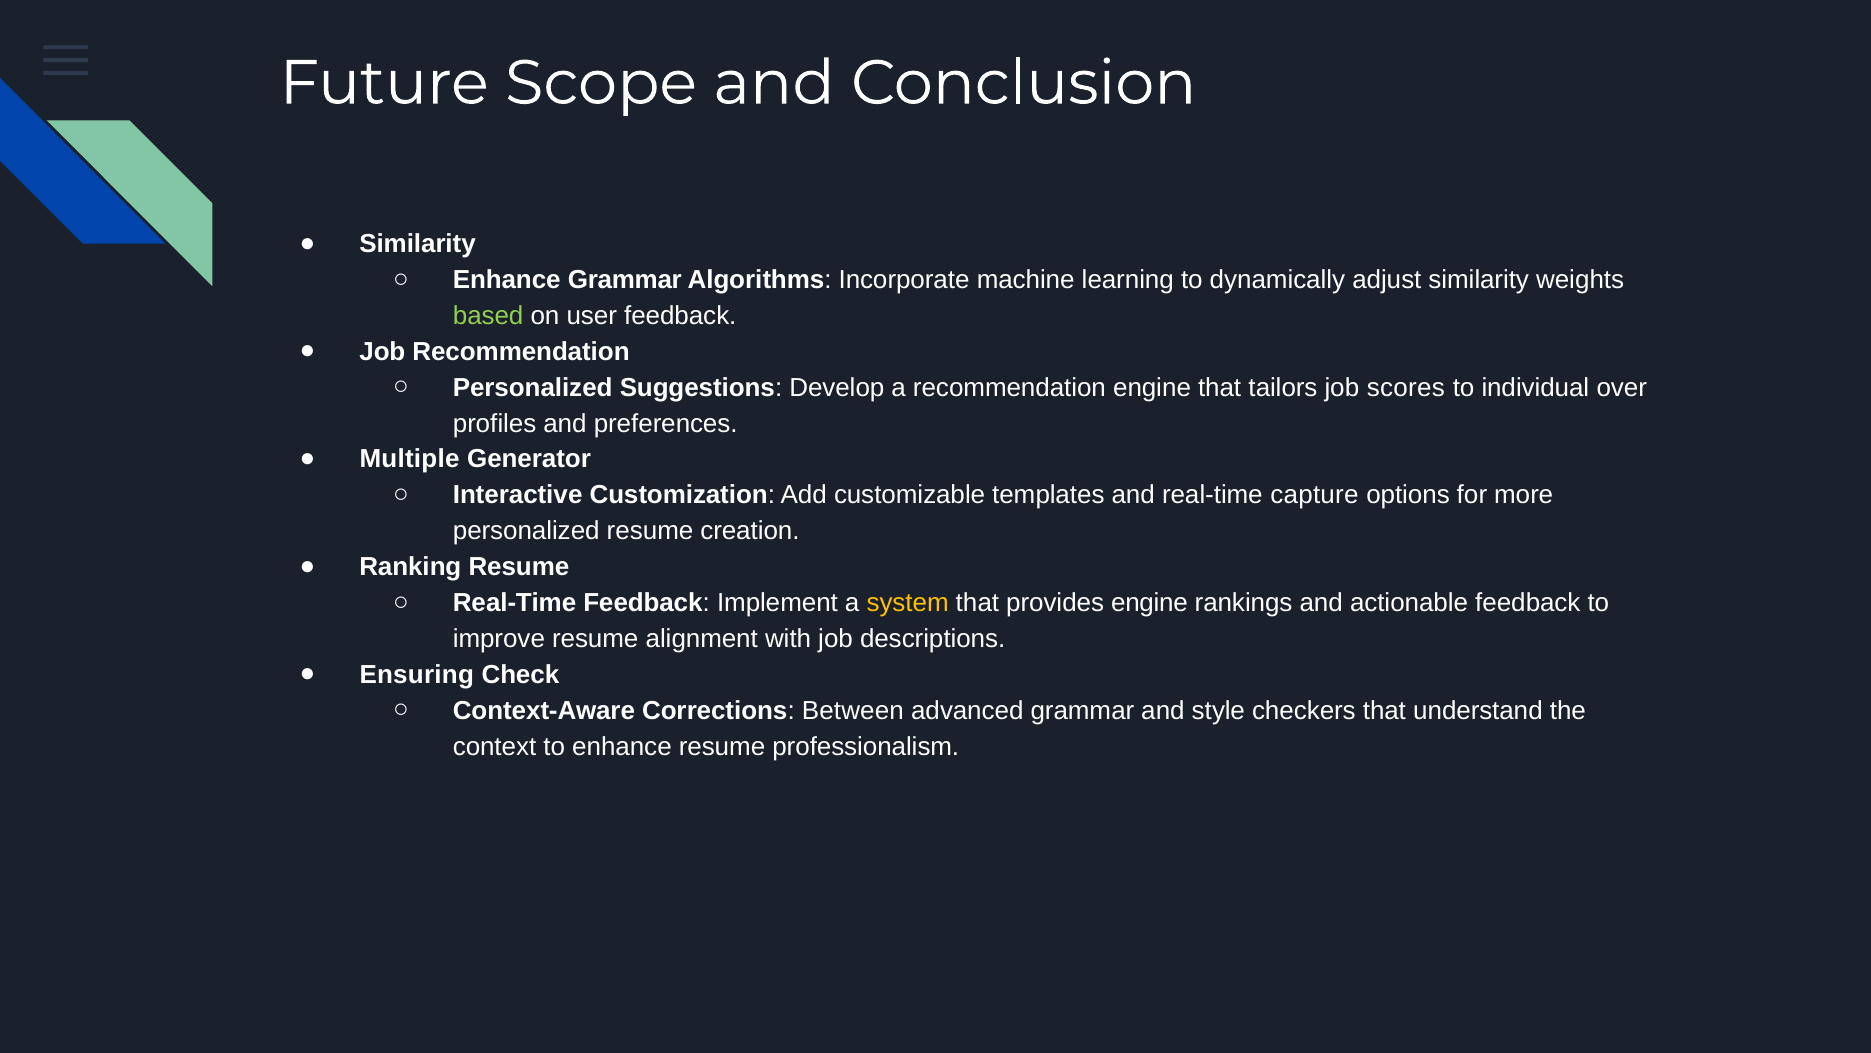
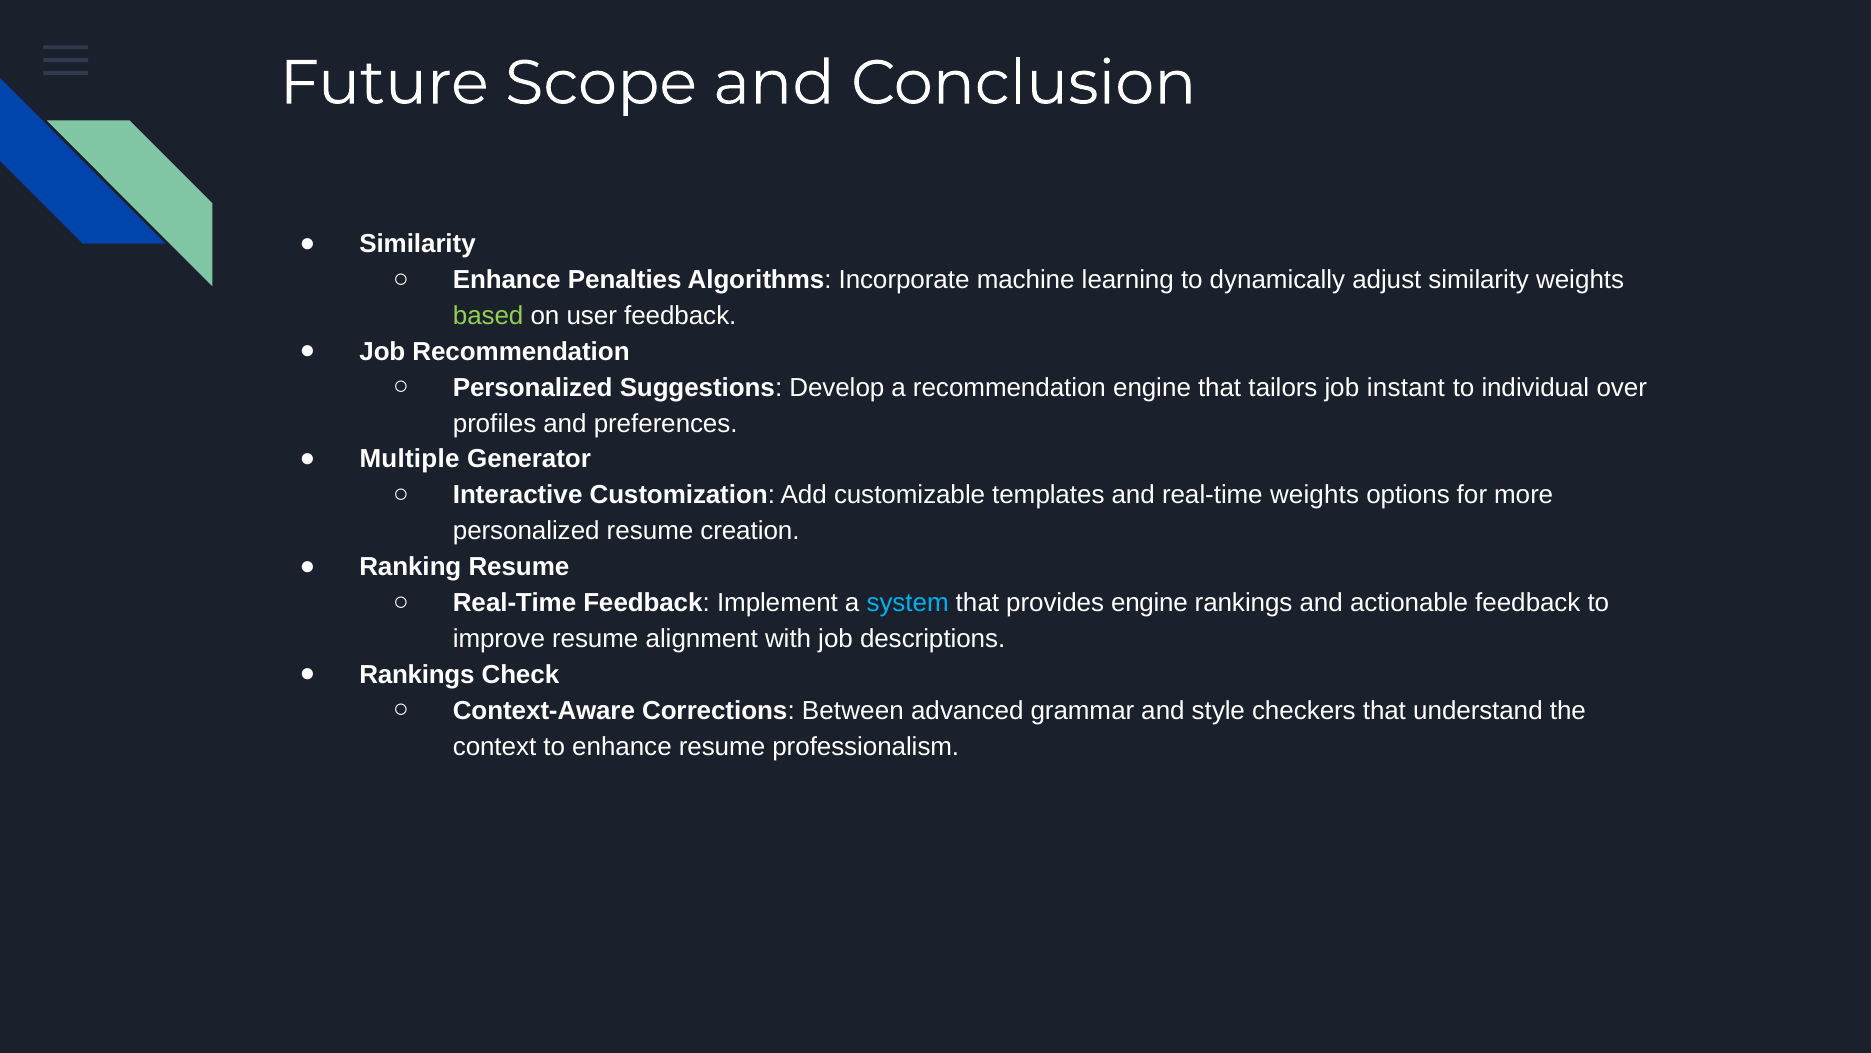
Enhance Grammar: Grammar -> Penalties
scores: scores -> instant
real-time capture: capture -> weights
system colour: yellow -> light blue
Ensuring at (417, 674): Ensuring -> Rankings
